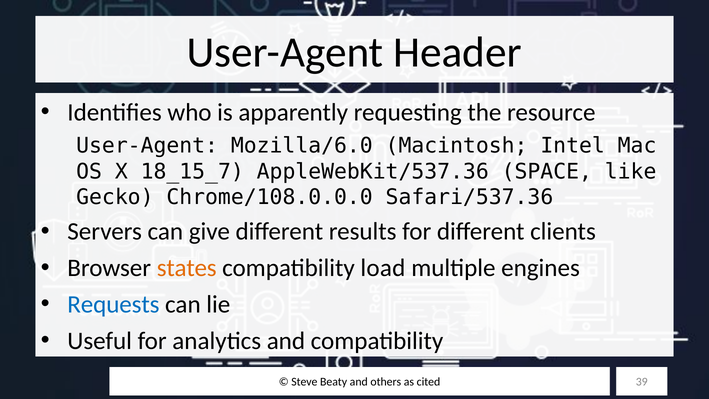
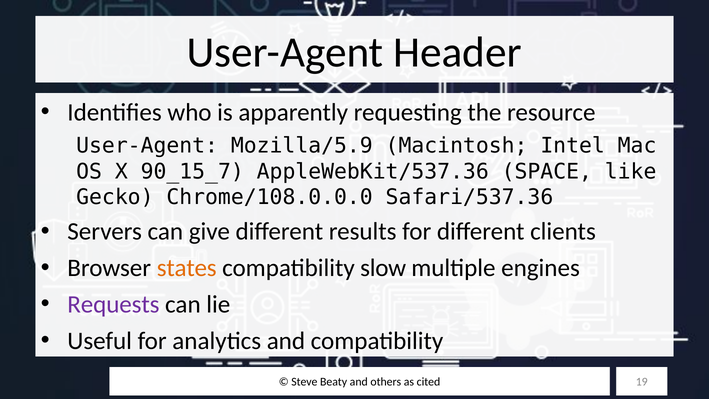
Mozilla/6.0: Mozilla/6.0 -> Mozilla/5.9
18_15_7: 18_15_7 -> 90_15_7
load: load -> slow
Requests colour: blue -> purple
39: 39 -> 19
